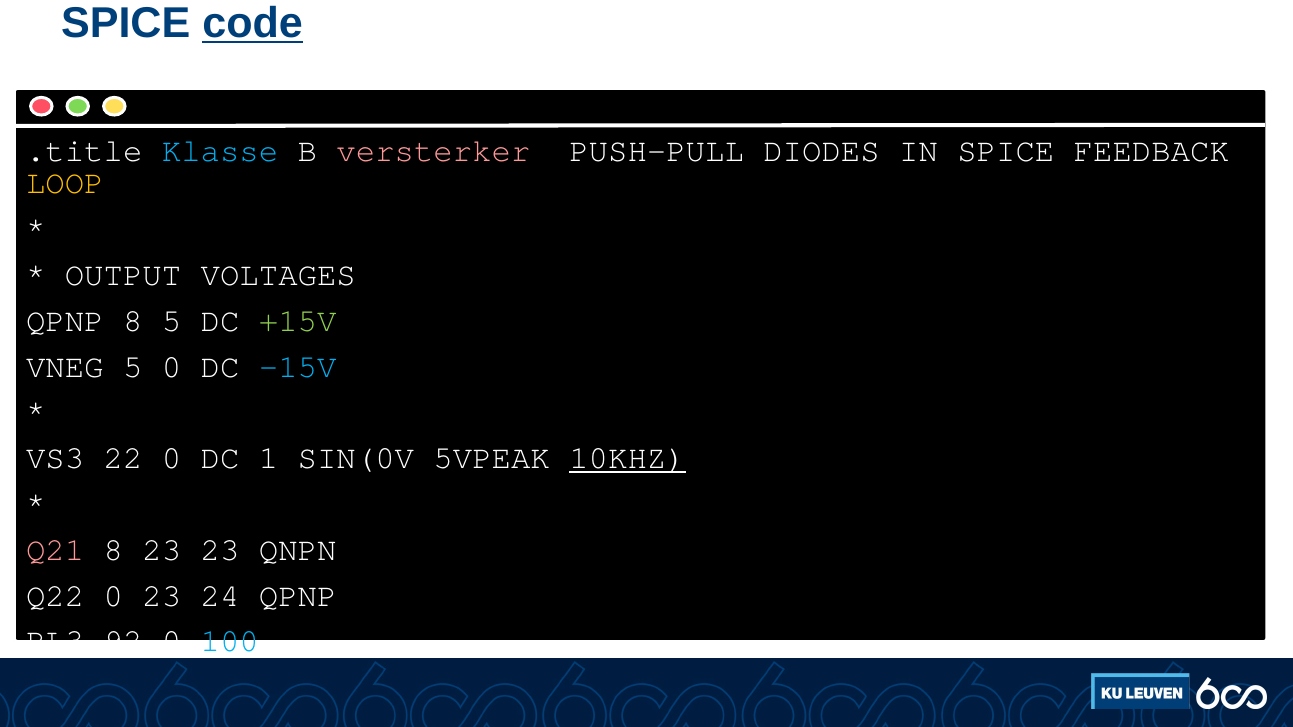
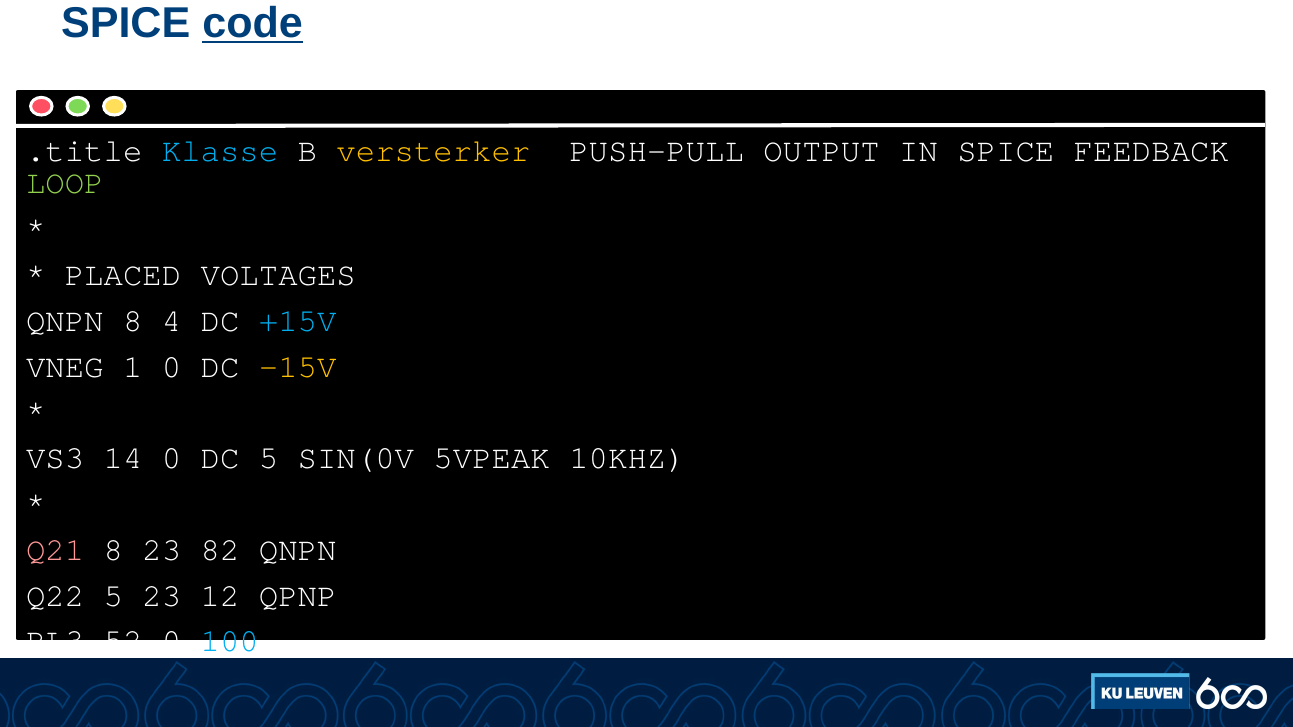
versterker colour: pink -> yellow
DIODES: DIODES -> OUTPUT
LOOP colour: yellow -> light green
OUTPUT: OUTPUT -> PLACED
QPNP at (65, 321): QPNP -> QNPN
8 5: 5 -> 4
+15V colour: light green -> light blue
VNEG 5: 5 -> 1
-15V colour: light blue -> yellow
22: 22 -> 14
DC 1: 1 -> 5
10KHZ underline: present -> none
23 23: 23 -> 82
Q22 0: 0 -> 5
24: 24 -> 12
92: 92 -> 52
